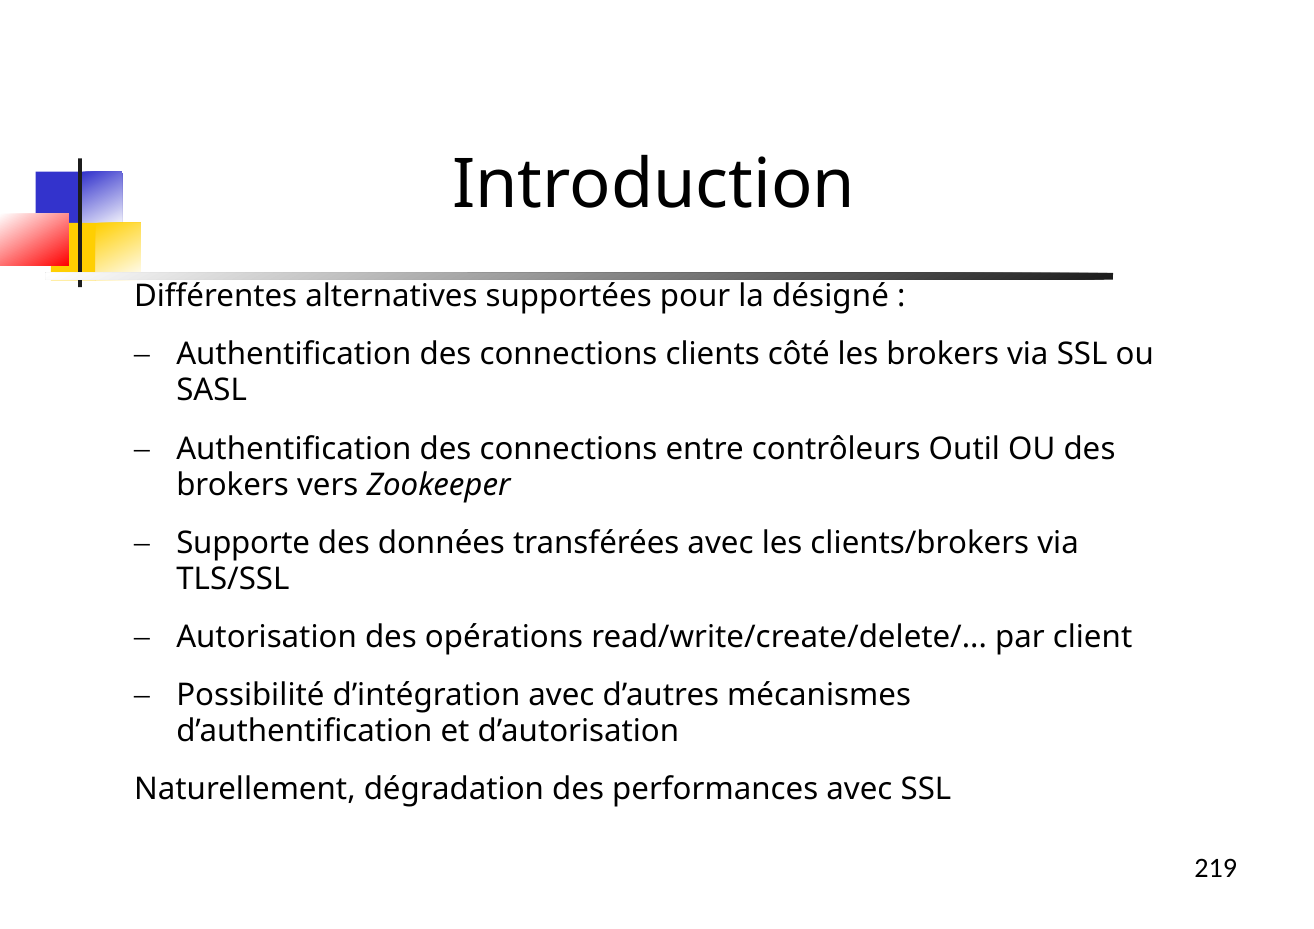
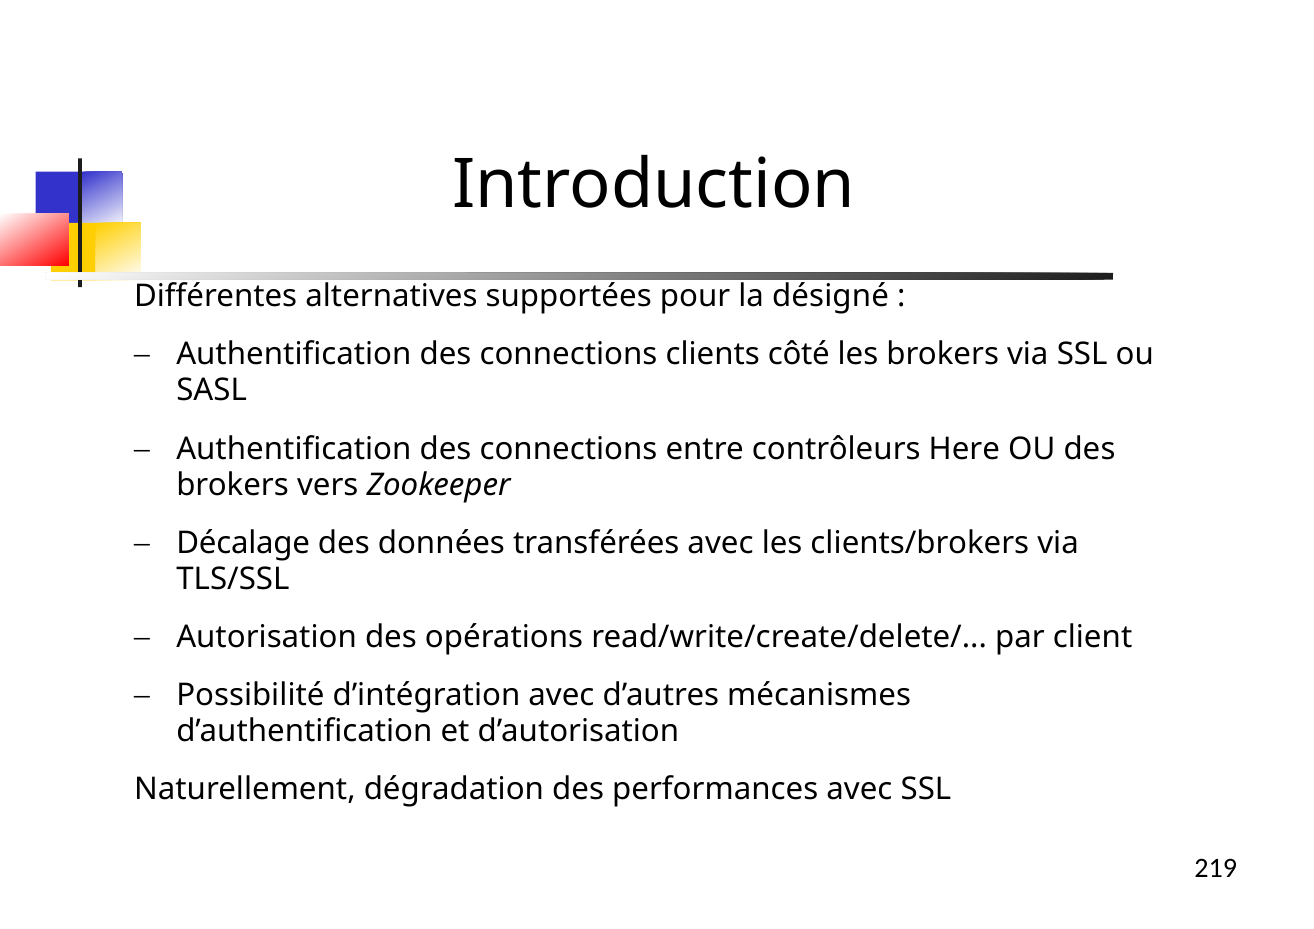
Outil: Outil -> Here
Supporte: Supporte -> Décalage
